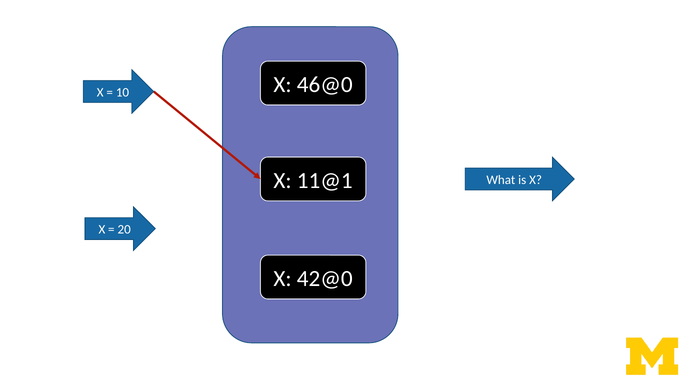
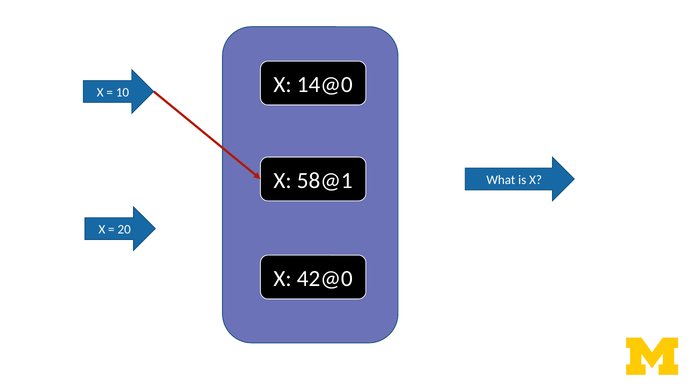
46@0: 46@0 -> 14@0
11@1: 11@1 -> 58@1
